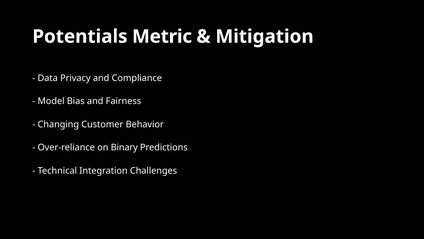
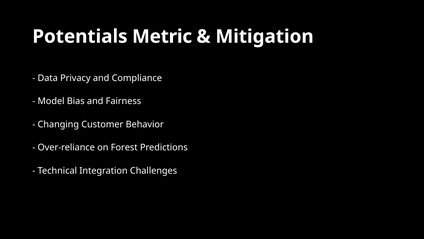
Binary: Binary -> Forest
